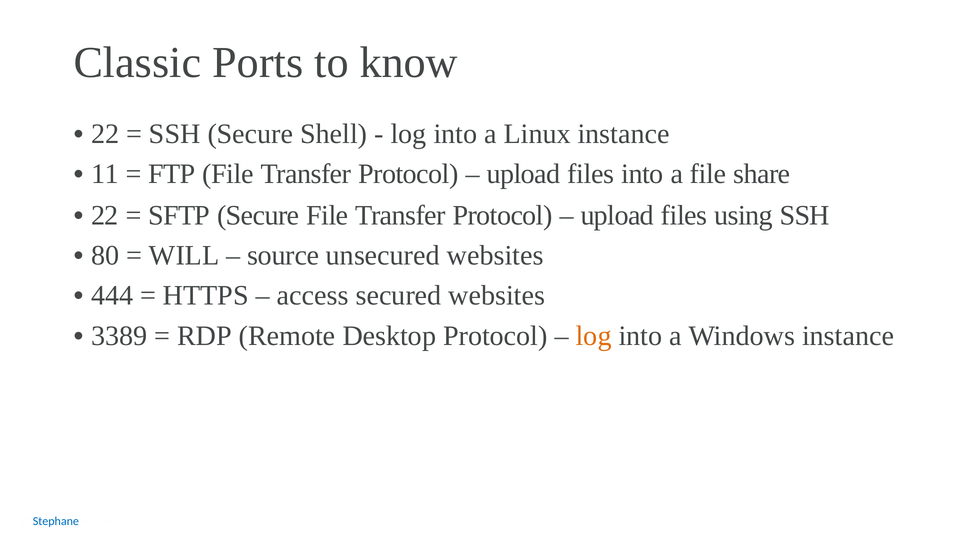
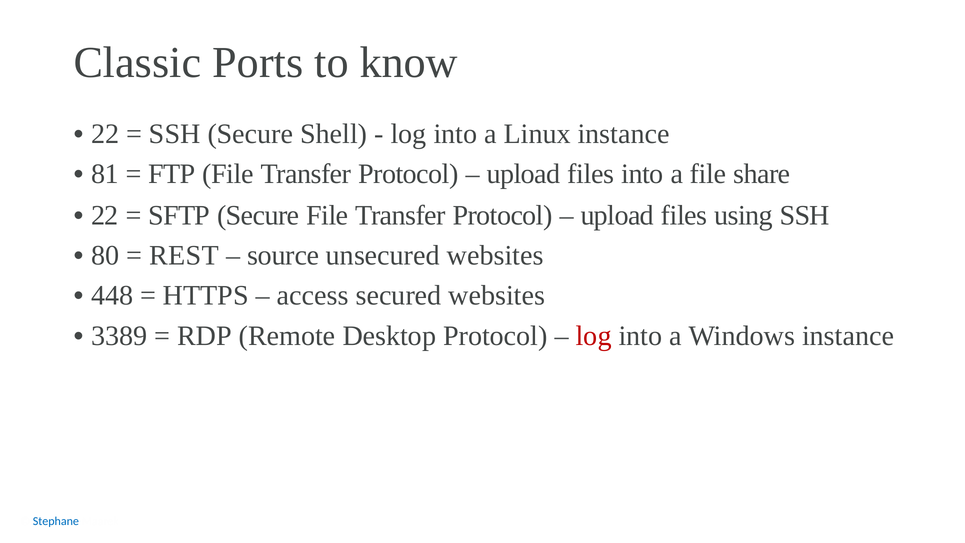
11: 11 -> 81
WILL: WILL -> REST
444: 444 -> 448
log at (594, 336) colour: orange -> red
